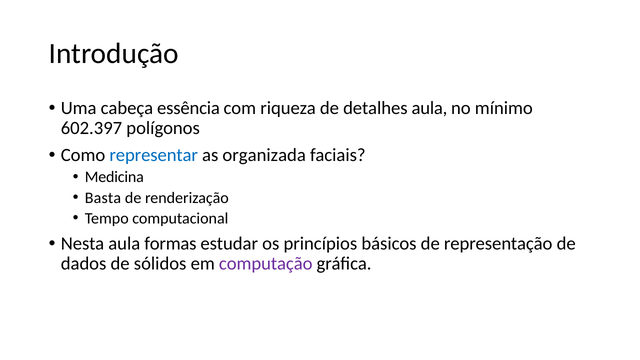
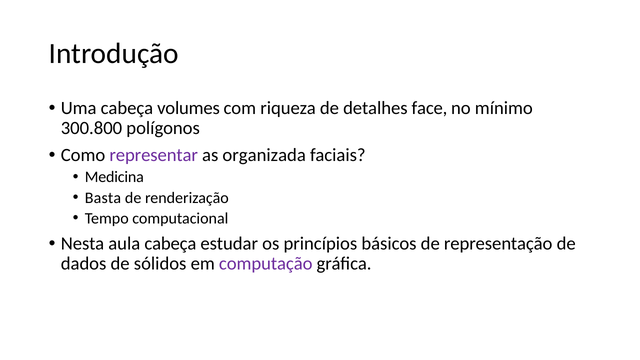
essência: essência -> volumes
detalhes aula: aula -> face
602.397: 602.397 -> 300.800
representar colour: blue -> purple
aula formas: formas -> cabeça
